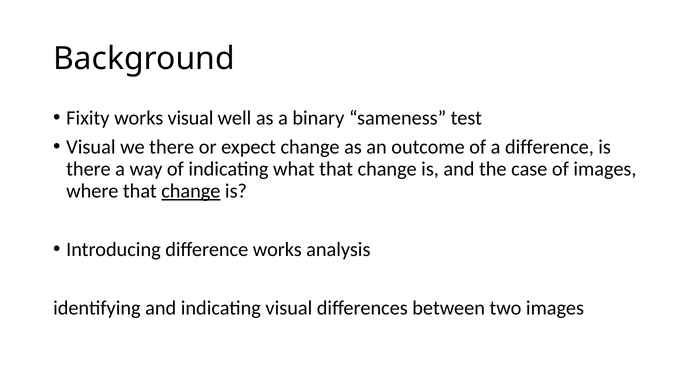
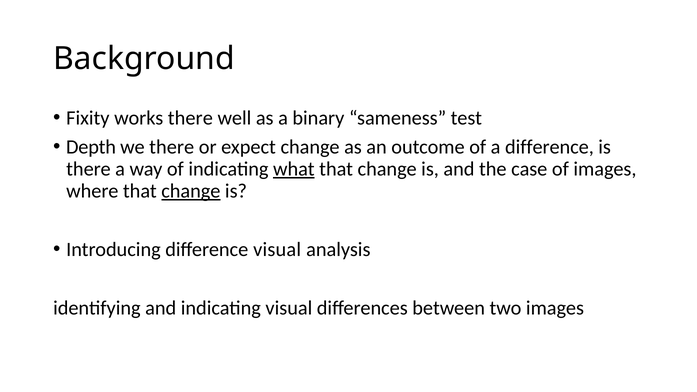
works visual: visual -> there
Visual at (91, 147): Visual -> Depth
what underline: none -> present
difference works: works -> visual
